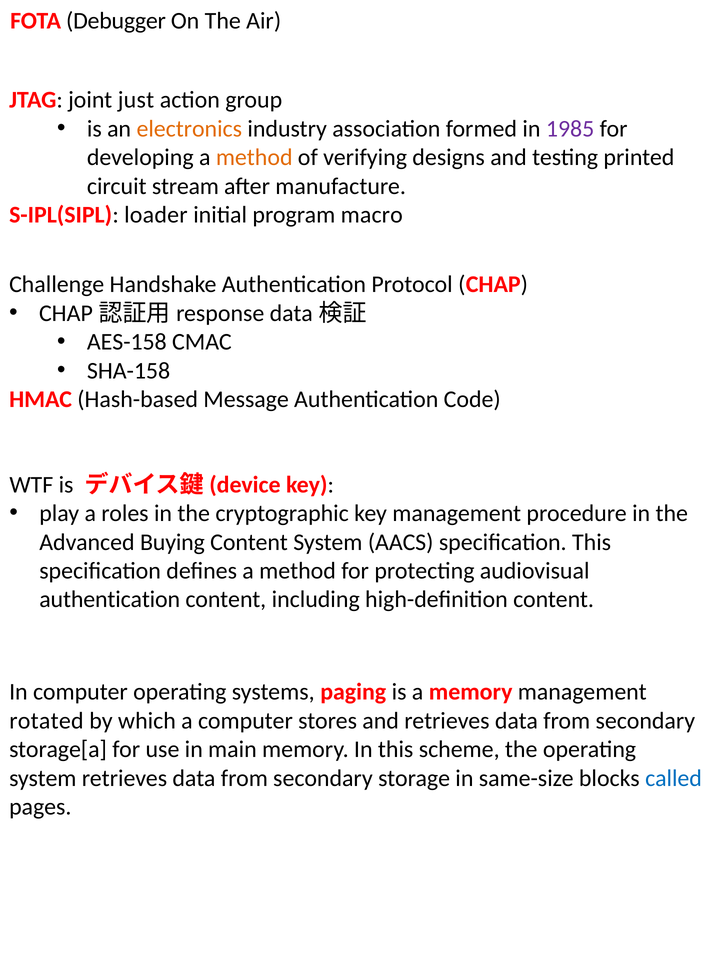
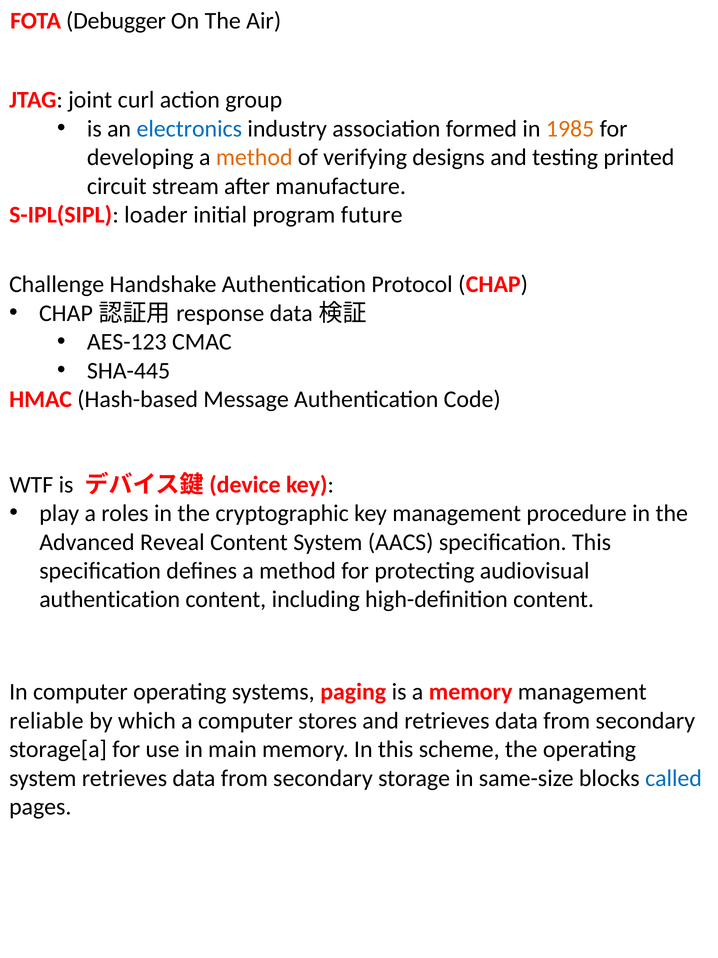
just: just -> curl
electronics colour: orange -> blue
1985 colour: purple -> orange
macro: macro -> future
AES-158: AES-158 -> AES-123
SHA-158: SHA-158 -> SHA-445
Buying: Buying -> Reveal
rotated: rotated -> reliable
